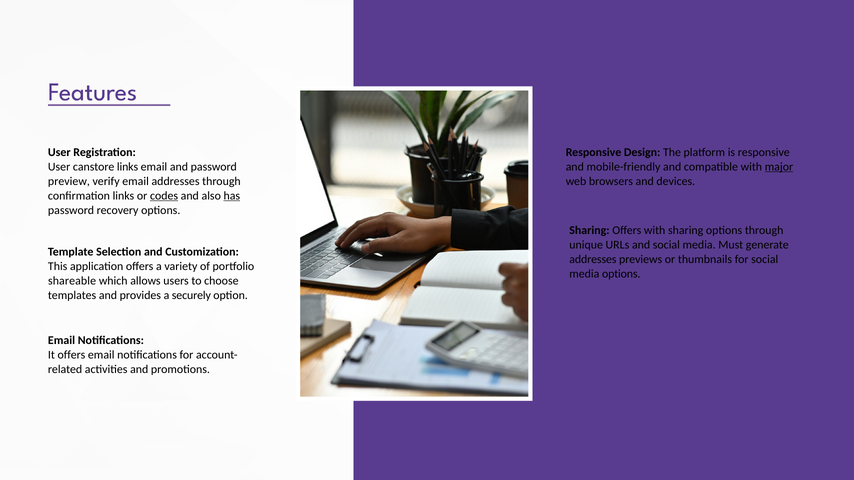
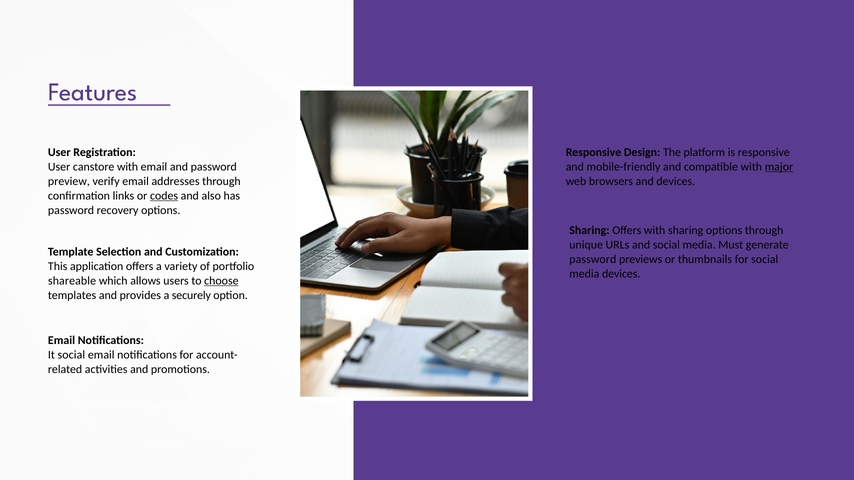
canstore links: links -> with
has underline: present -> none
addresses at (593, 260): addresses -> password
media options: options -> devices
choose underline: none -> present
It offers: offers -> social
